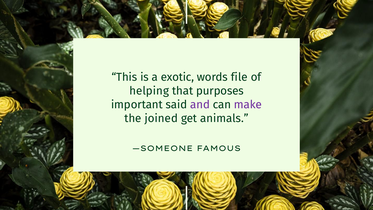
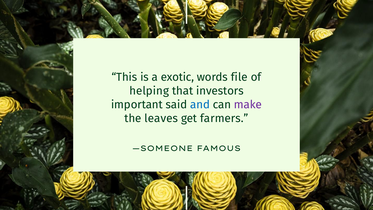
purposes: purposes -> investors
and colour: purple -> blue
joined: joined -> leaves
animals: animals -> farmers
